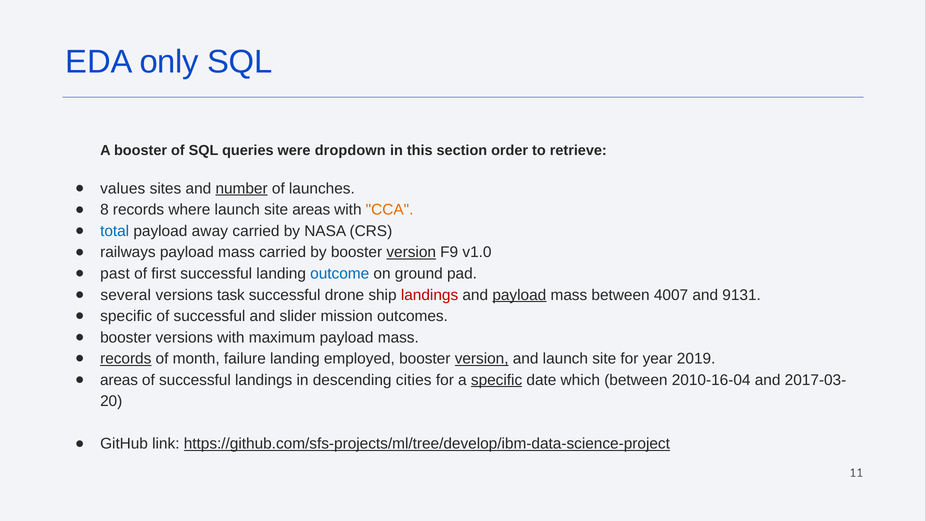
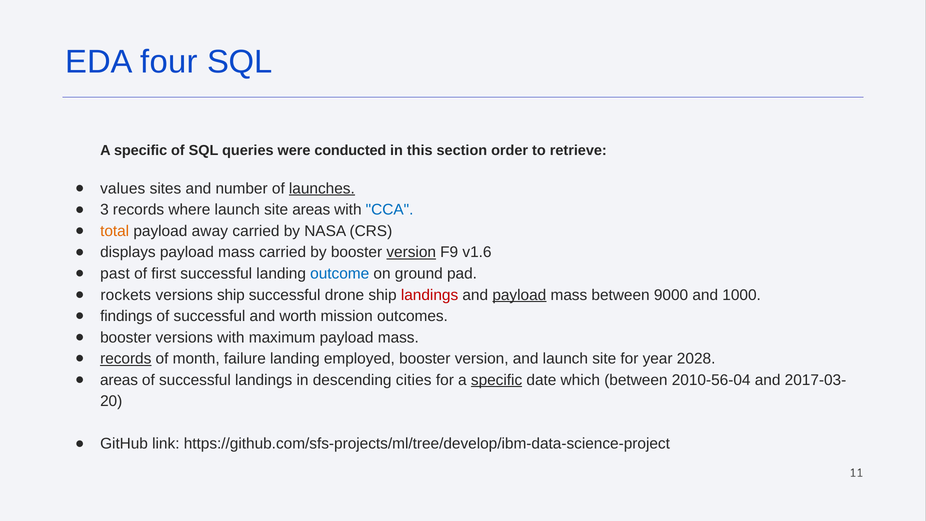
only: only -> four
booster at (141, 150): booster -> specific
dropdown: dropdown -> conducted
number underline: present -> none
launches underline: none -> present
8: 8 -> 3
CCA colour: orange -> blue
total colour: blue -> orange
railways: railways -> displays
v1.0: v1.0 -> v1.6
several: several -> rockets
versions task: task -> ship
4007: 4007 -> 9000
9131: 9131 -> 1000
specific at (126, 316): specific -> findings
slider: slider -> worth
version at (482, 359) underline: present -> none
2019: 2019 -> 2028
2010-16-04: 2010-16-04 -> 2010-56-04
https://github.com/sfs-projects/ml/tree/develop/ibm-data-science-project underline: present -> none
